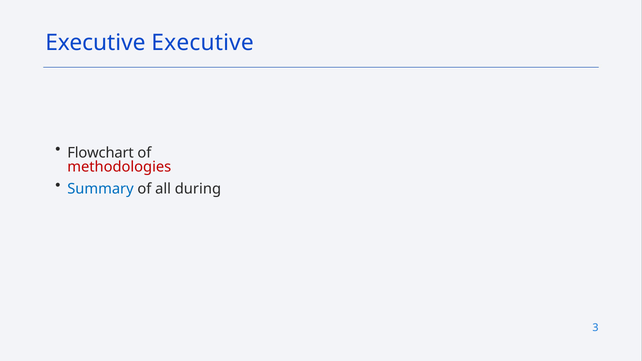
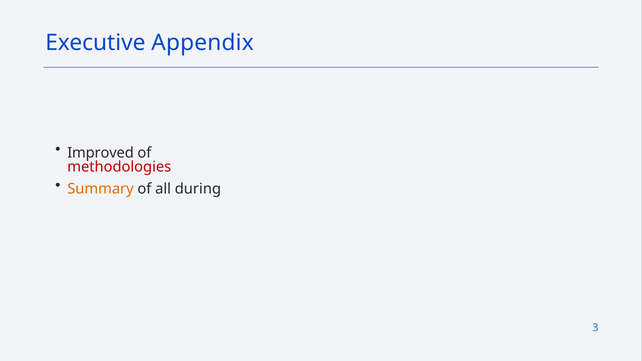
Executive Executive: Executive -> Appendix
Flowchart: Flowchart -> Improved
Summary colour: blue -> orange
